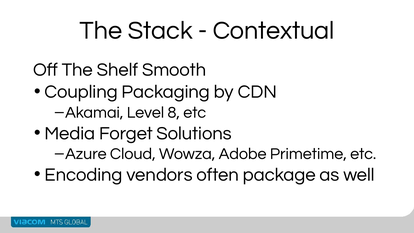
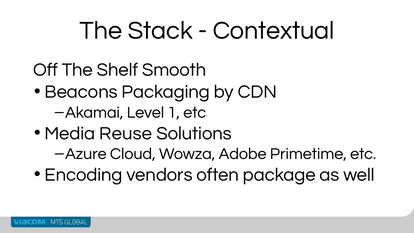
Coupling: Coupling -> Beacons
8: 8 -> 1
Forget: Forget -> Reuse
